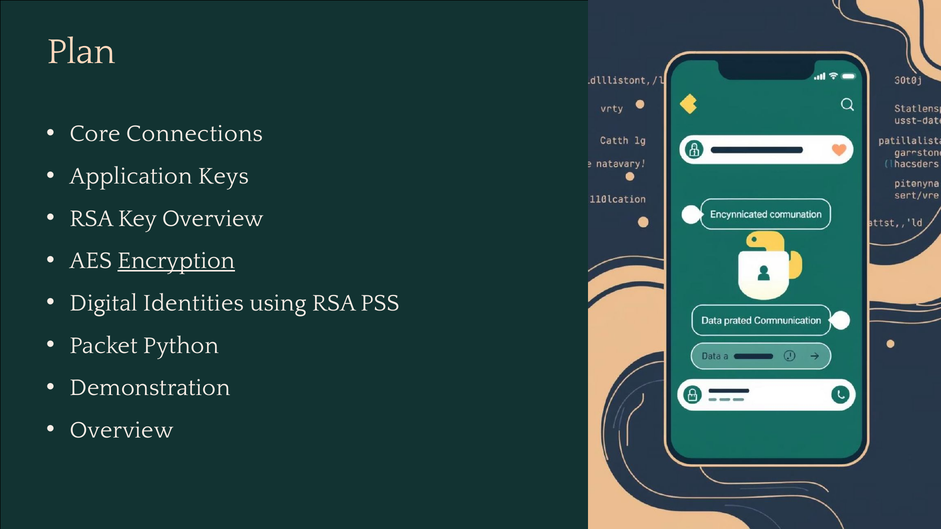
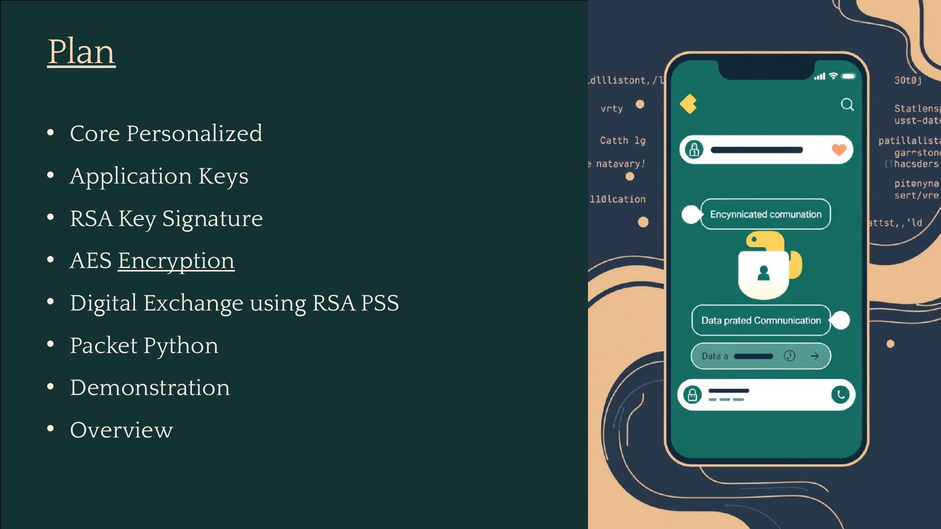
Plan underline: none -> present
Connections: Connections -> Personalized
Key Overview: Overview -> Signature
Identities: Identities -> Exchange
